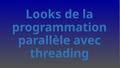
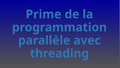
Looks: Looks -> Prime
